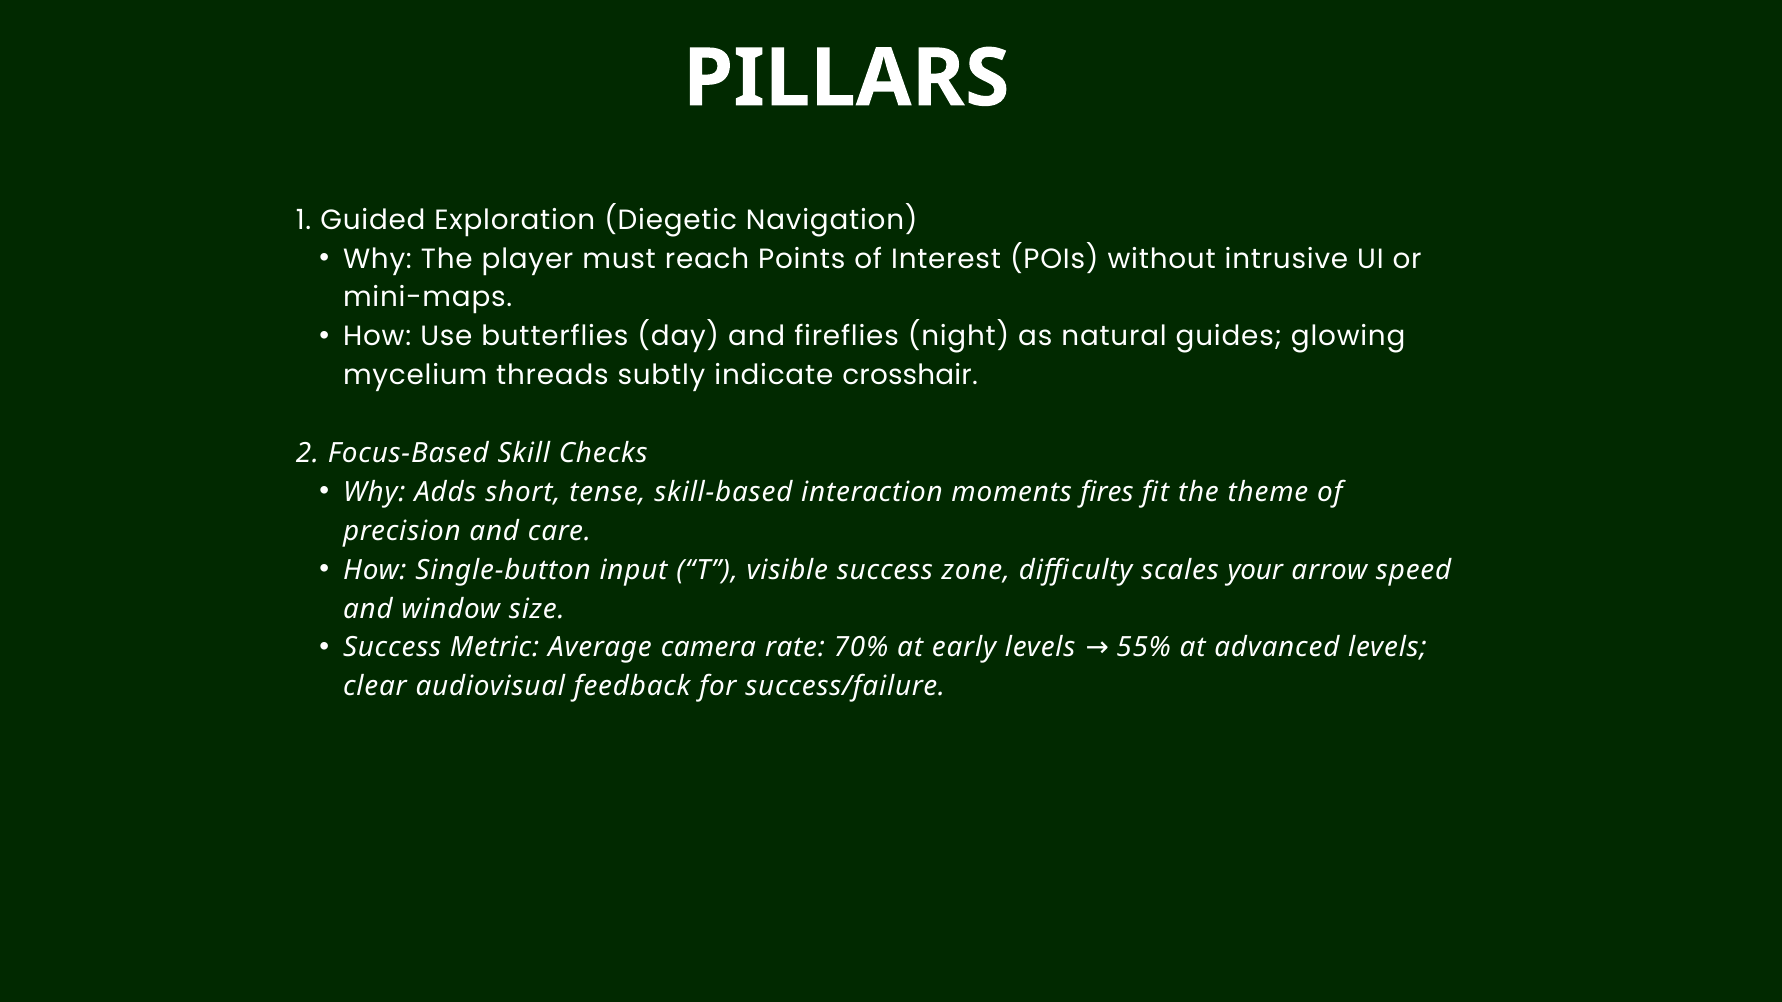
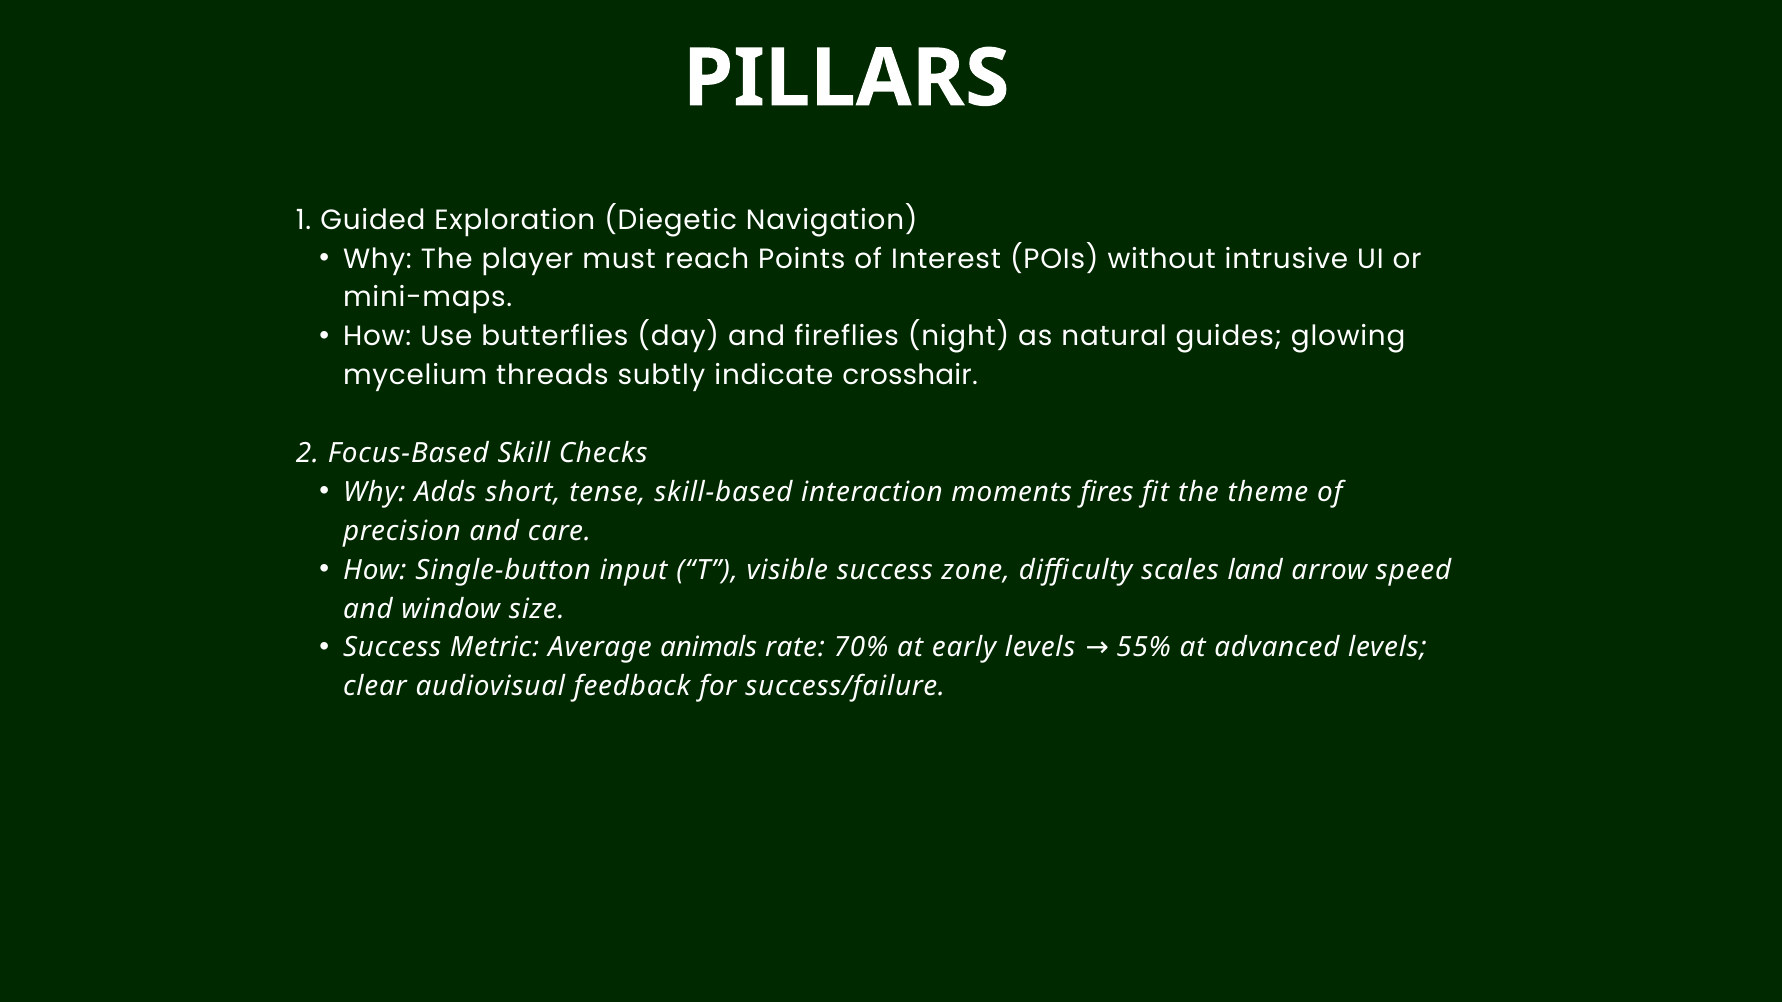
your: your -> land
camera: camera -> animals
